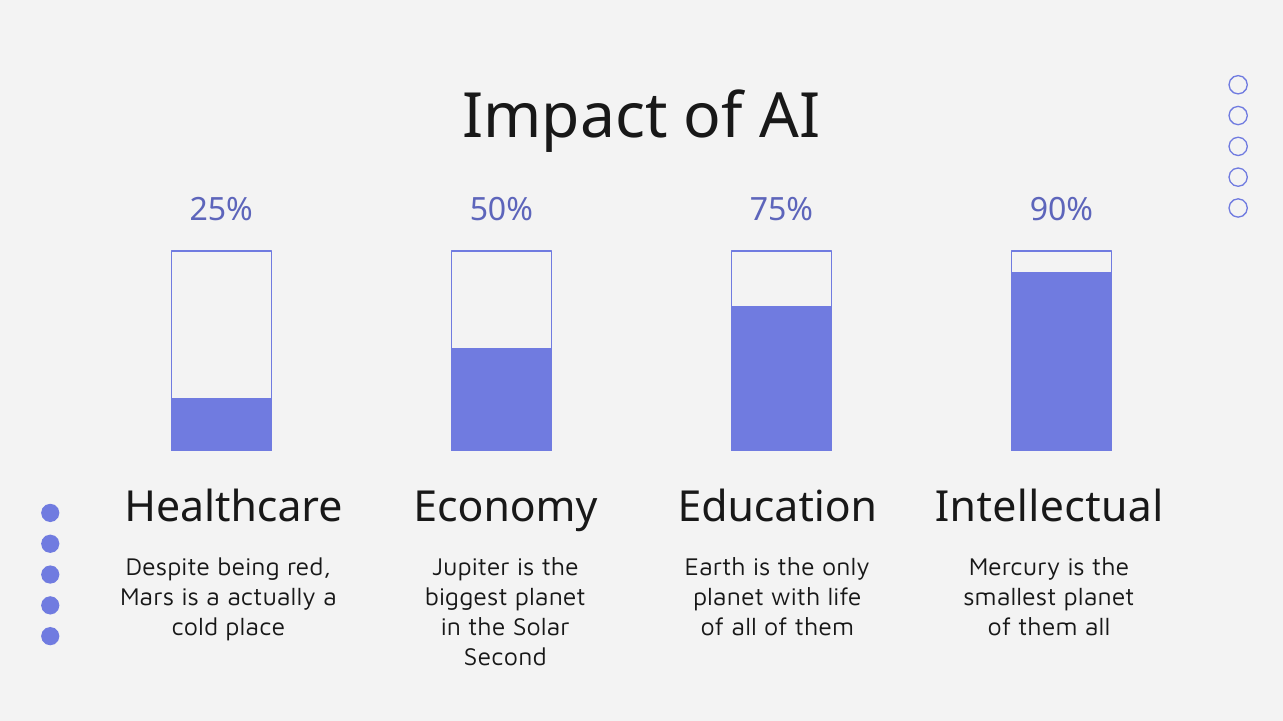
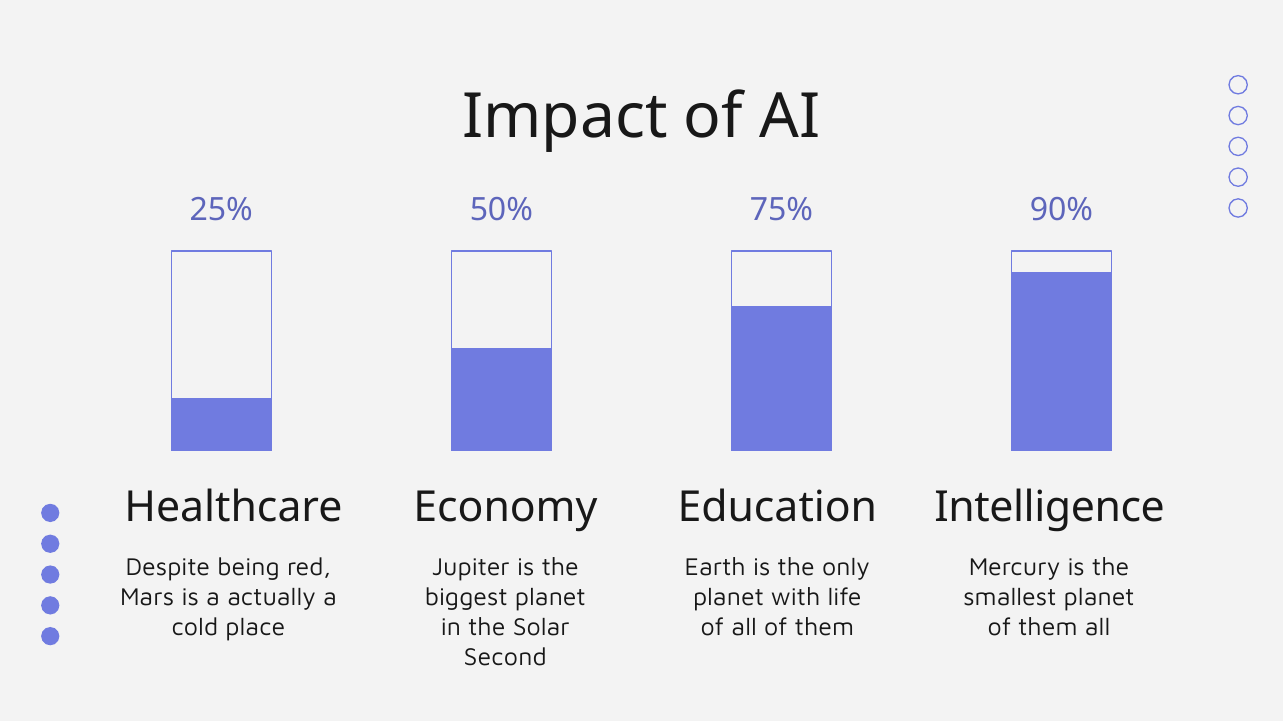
Intellectual: Intellectual -> Intelligence
